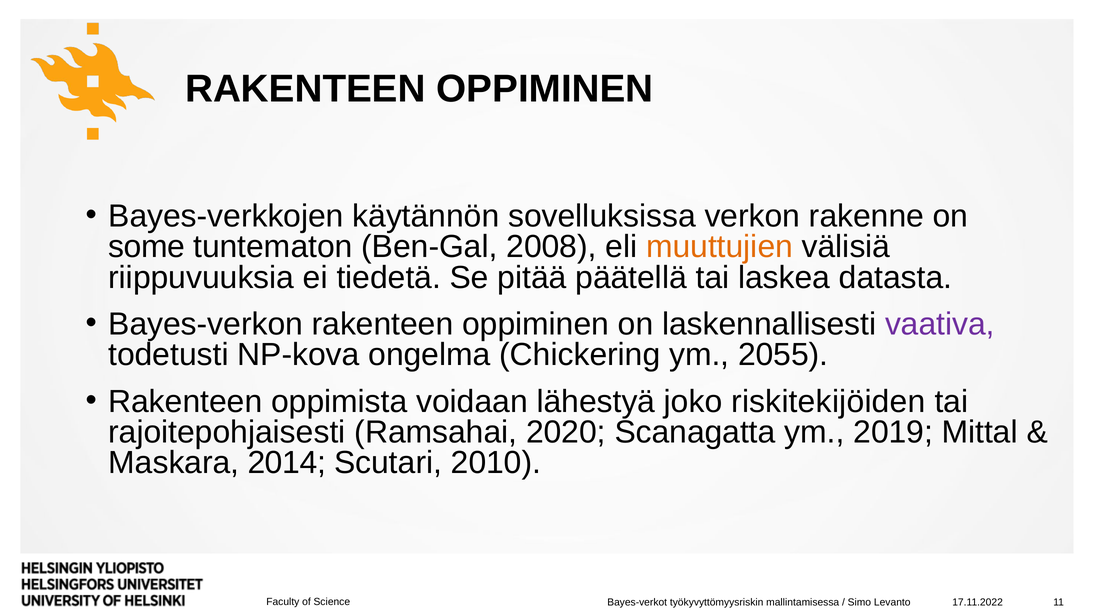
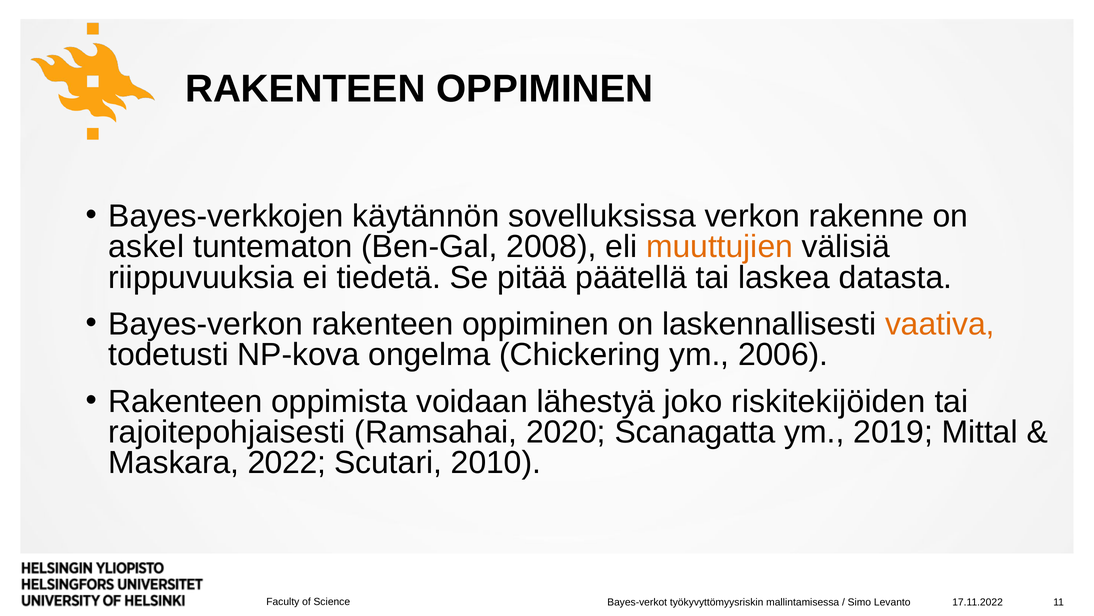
some: some -> askel
vaativa colour: purple -> orange
2055: 2055 -> 2006
2014: 2014 -> 2022
